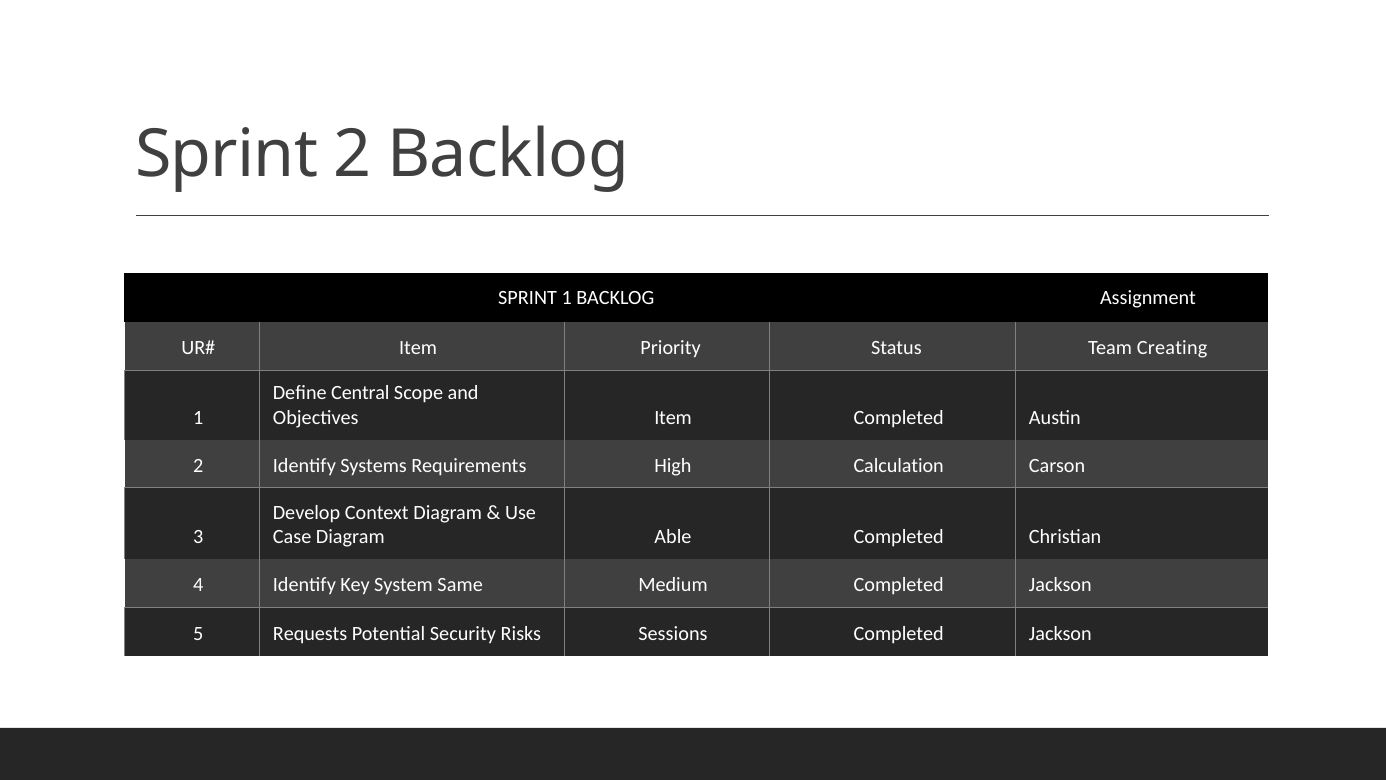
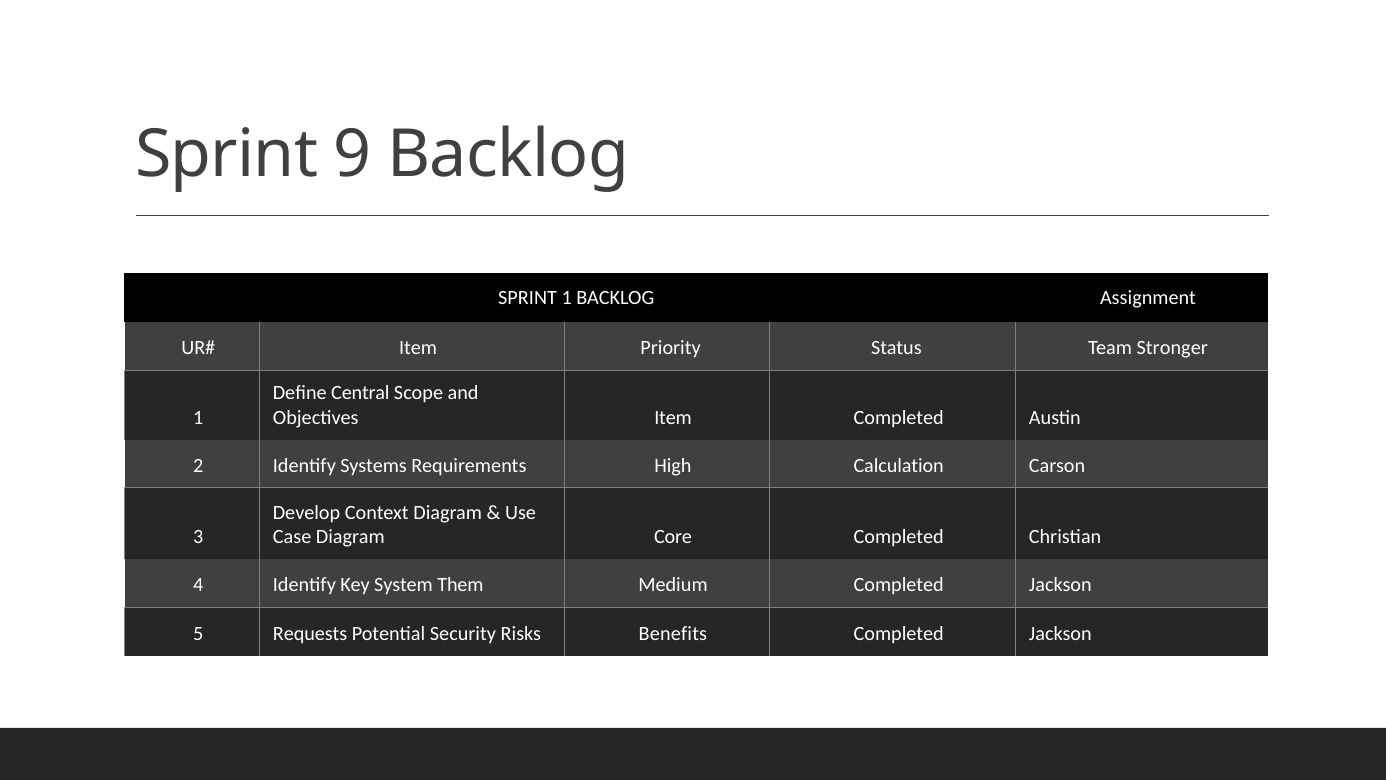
Sprint 2: 2 -> 9
Creating: Creating -> Stronger
Able: Able -> Core
Same: Same -> Them
Sessions: Sessions -> Benefits
